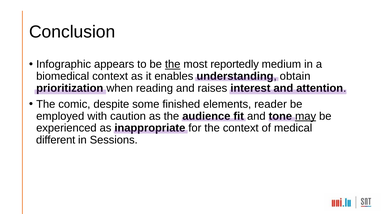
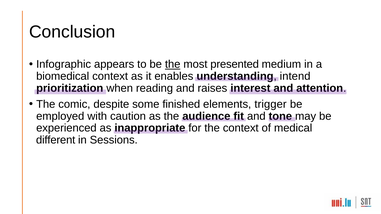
reportedly: reportedly -> presented
obtain: obtain -> intend
reader: reader -> trigger
may underline: present -> none
